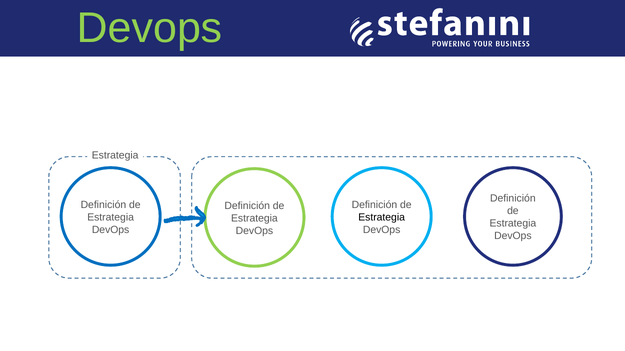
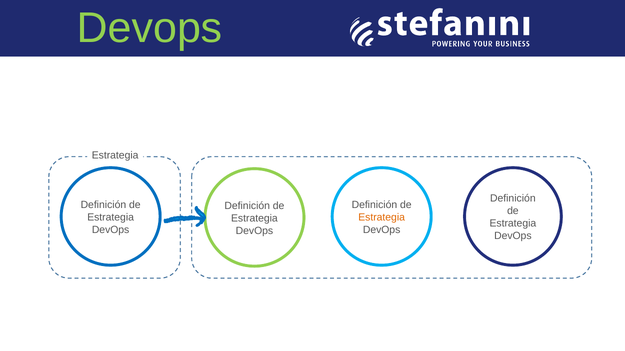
Estrategia at (382, 218) colour: black -> orange
